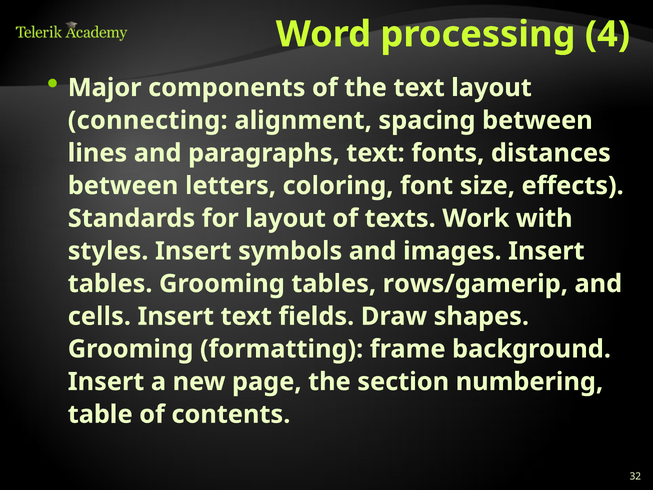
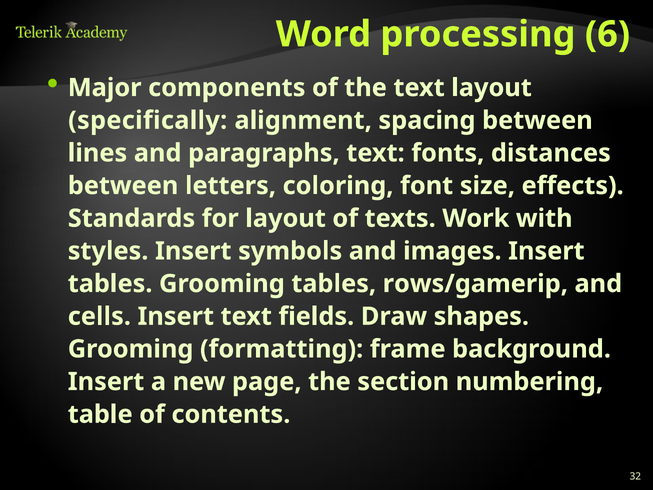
4: 4 -> 6
connecting: connecting -> specifically
